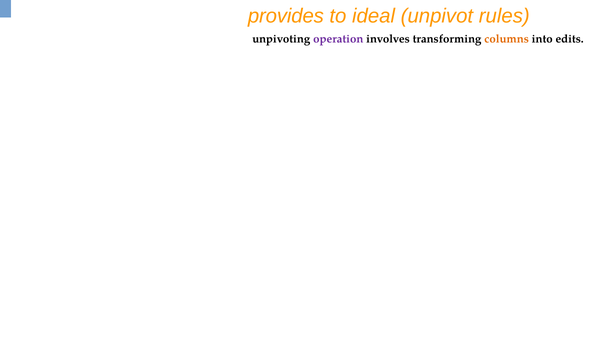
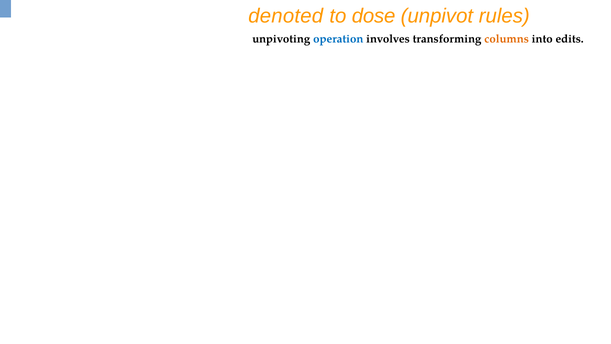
provides: provides -> denoted
ideal: ideal -> dose
operation colour: purple -> blue
